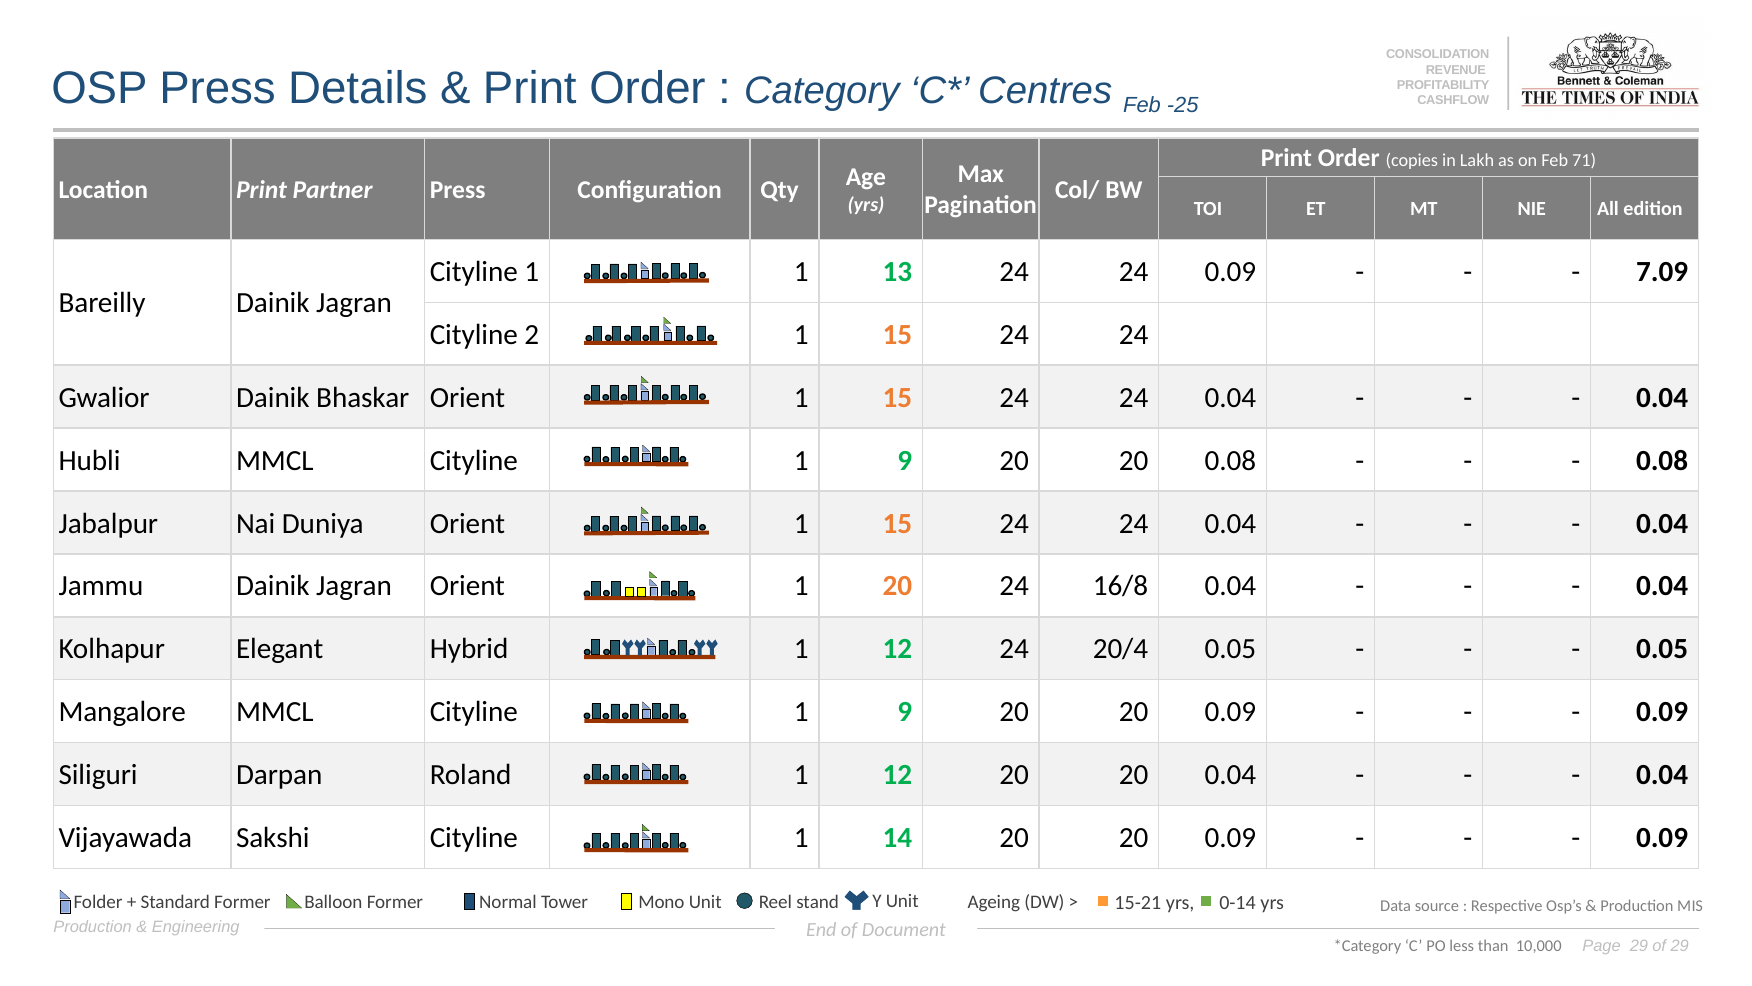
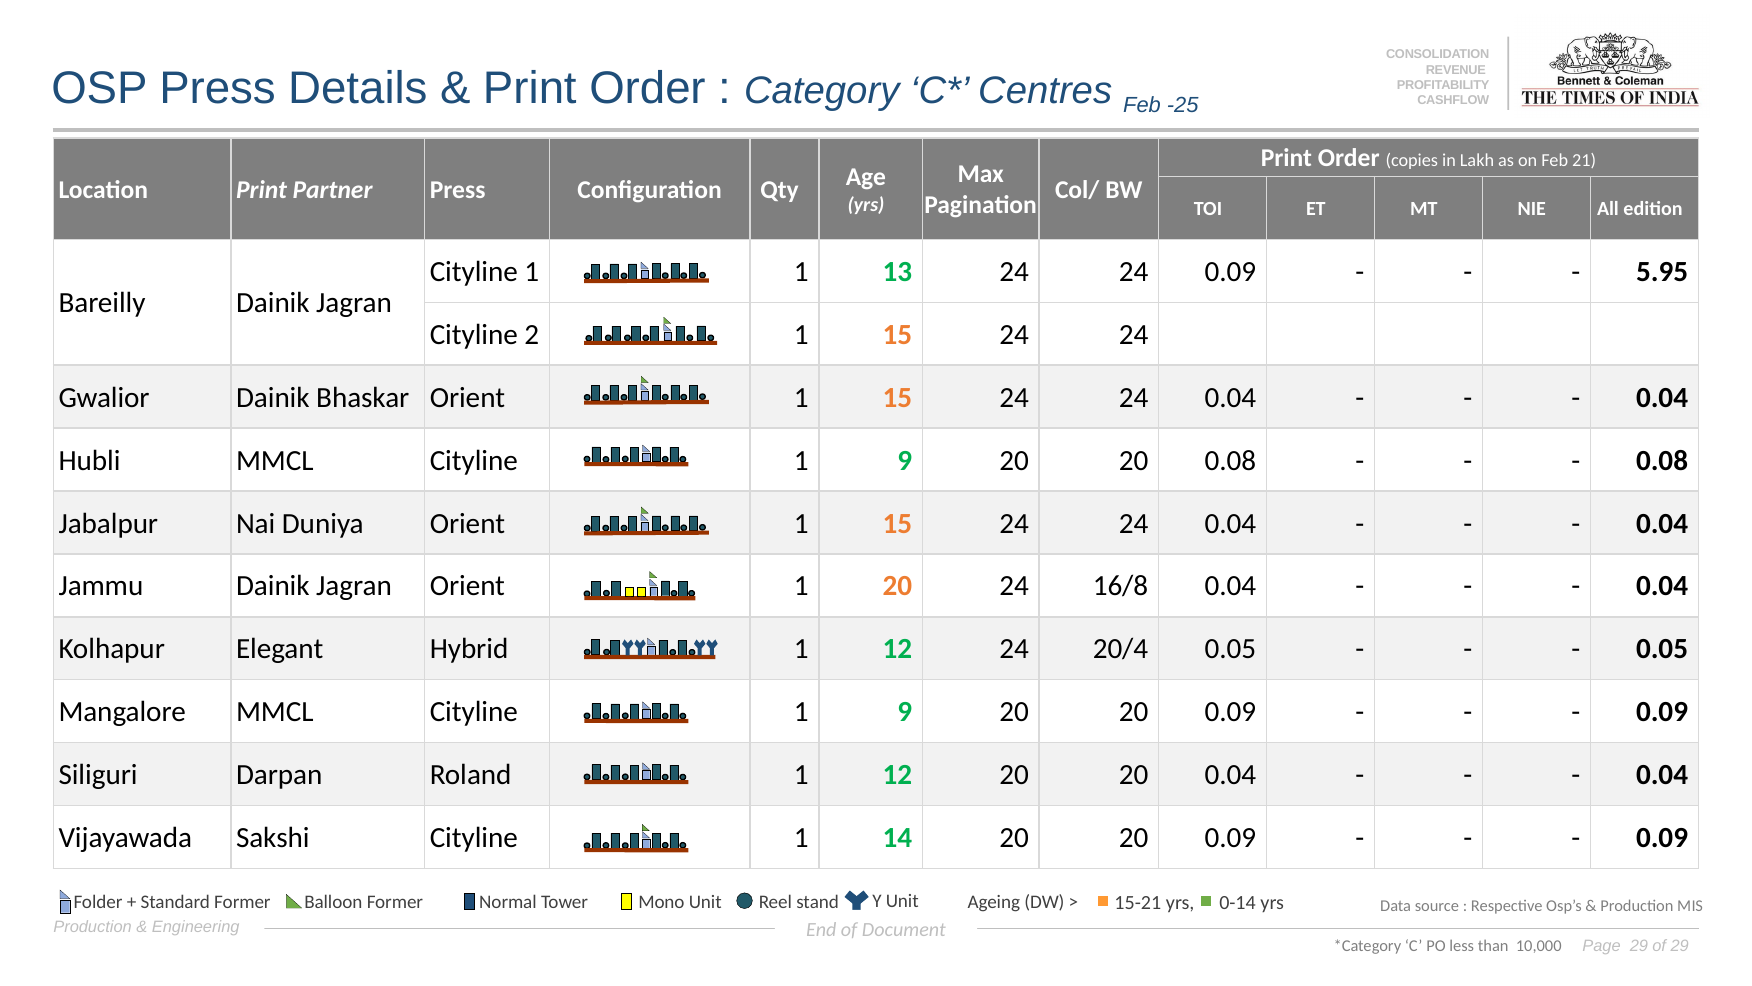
71: 71 -> 21
7.09: 7.09 -> 5.95
